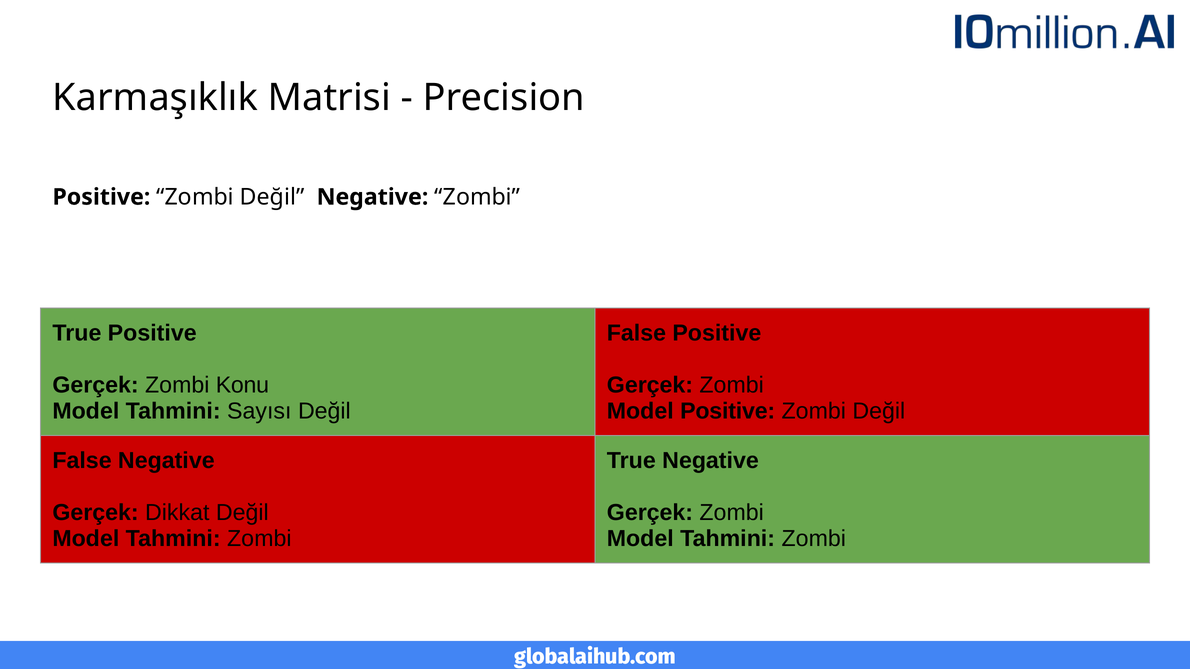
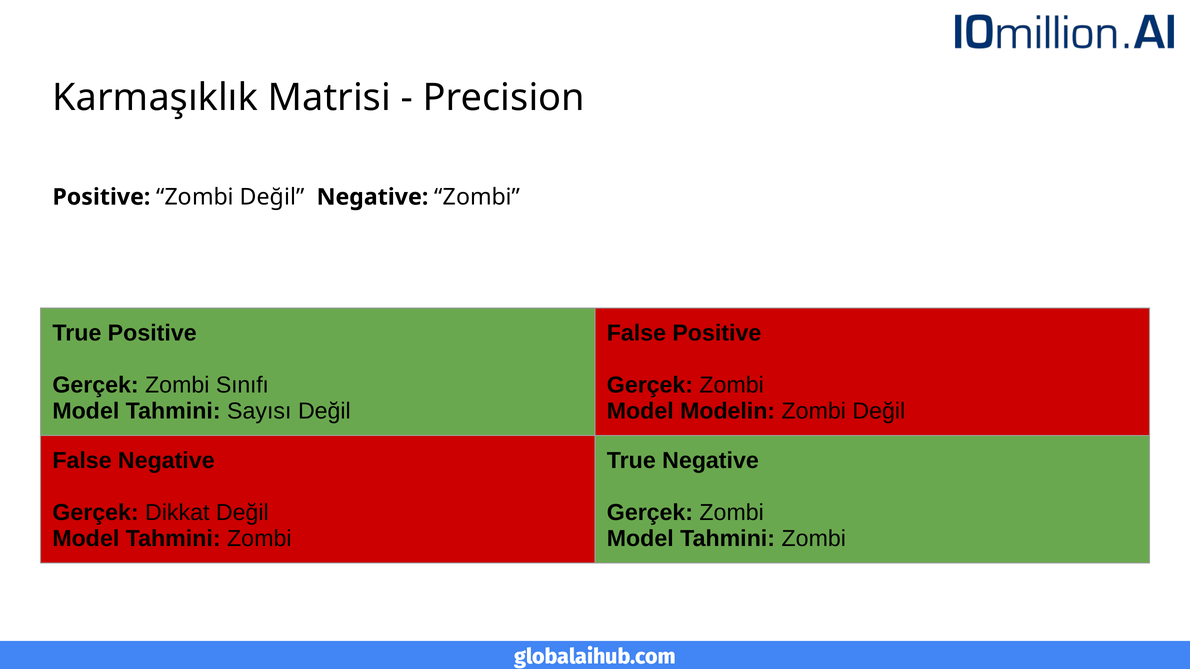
Konu: Konu -> Sınıfı
Model Positive: Positive -> Modelin
